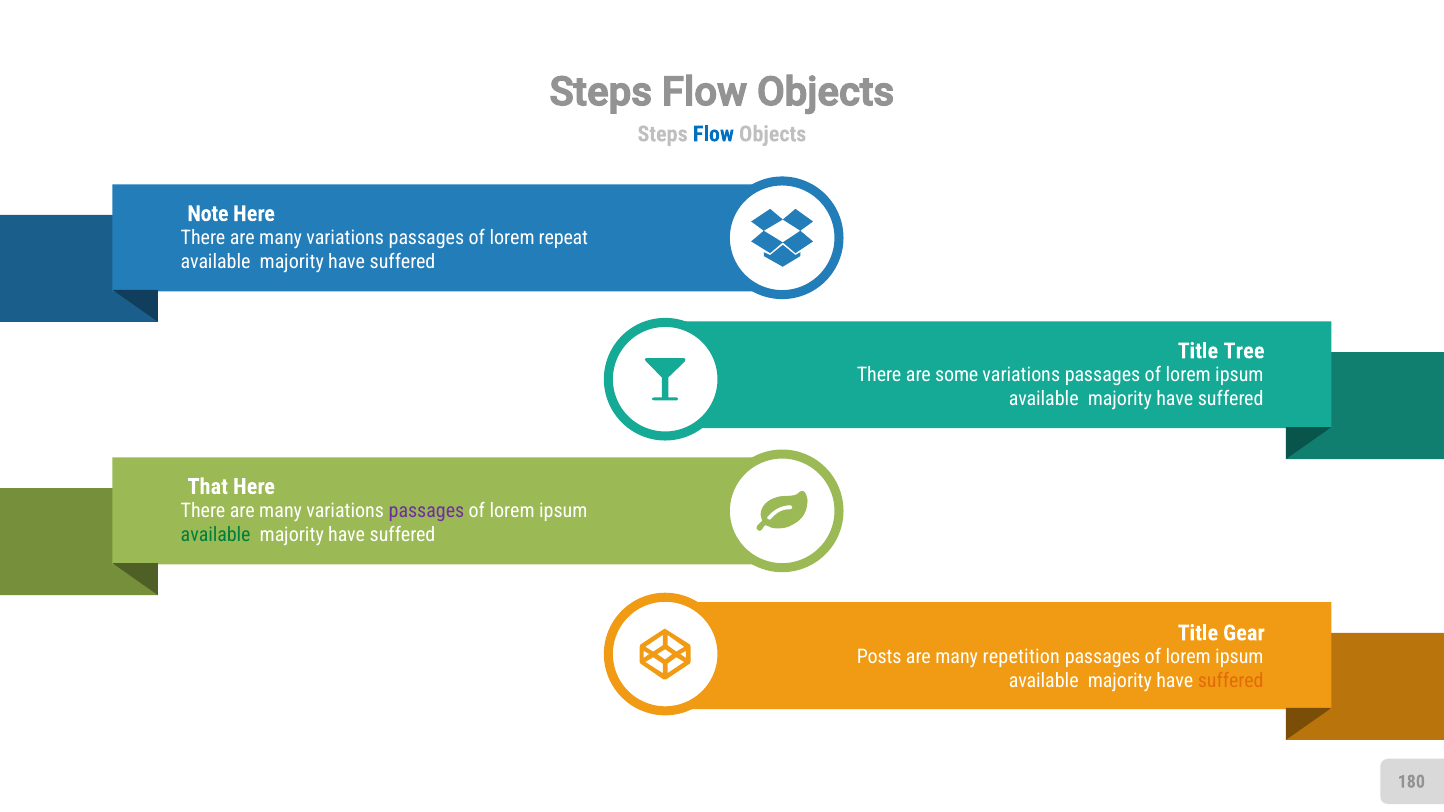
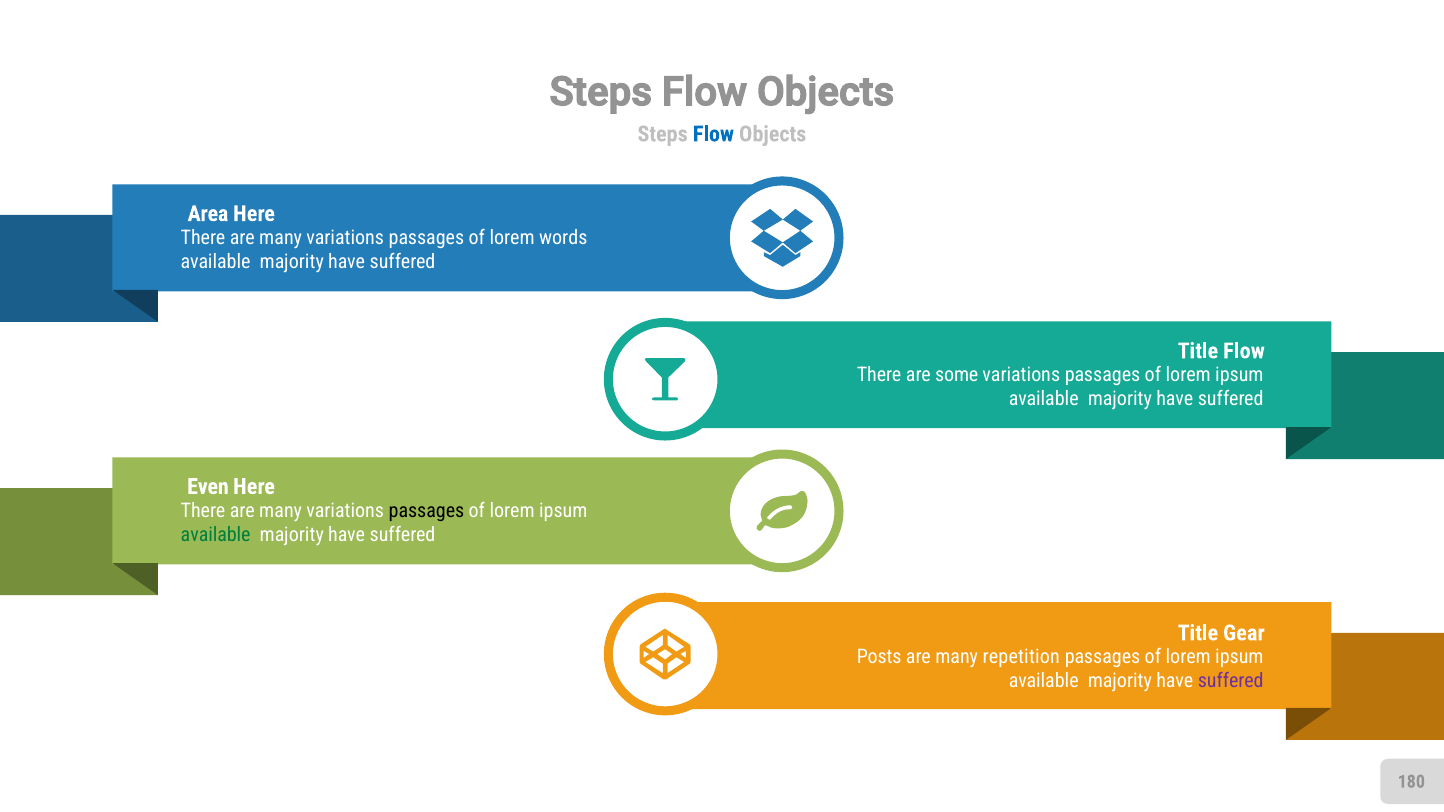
Note: Note -> Area
repeat: repeat -> words
Title Tree: Tree -> Flow
That: That -> Even
passages at (426, 511) colour: purple -> black
suffered at (1231, 681) colour: orange -> purple
